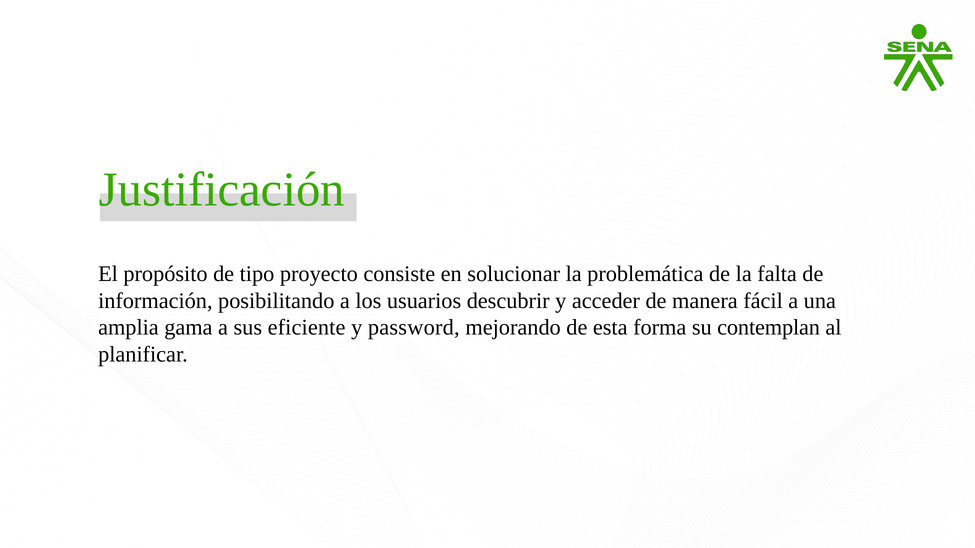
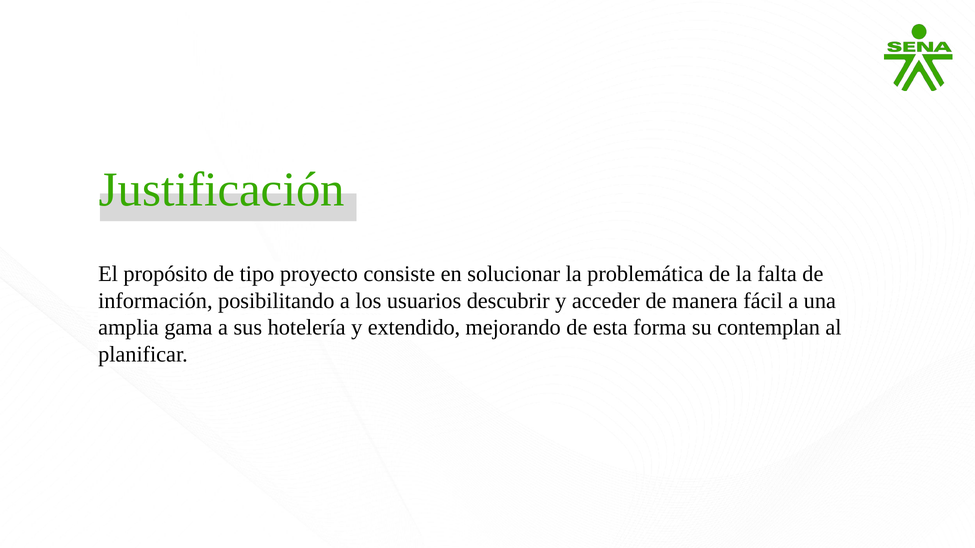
eficiente: eficiente -> hotelería
password: password -> extendido
